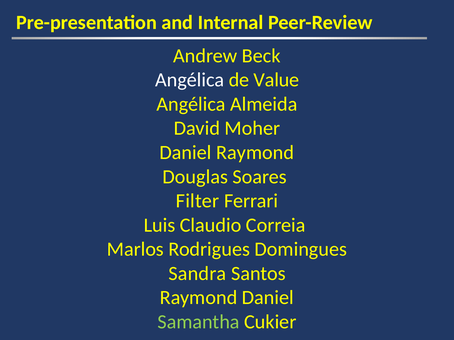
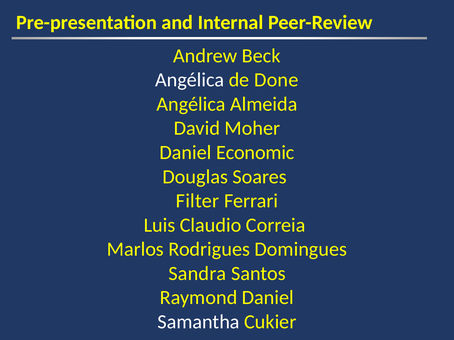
Value: Value -> Done
Daniel Raymond: Raymond -> Economic
Samantha colour: light green -> white
